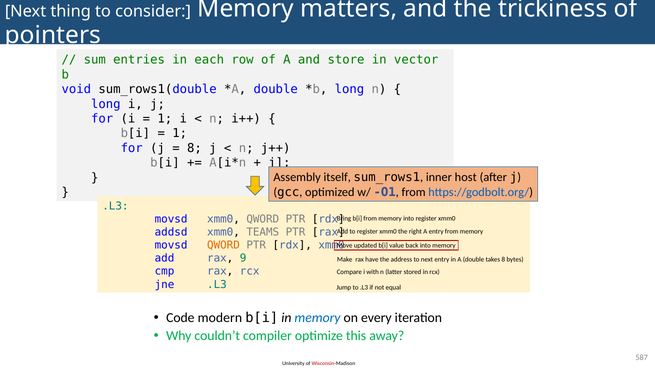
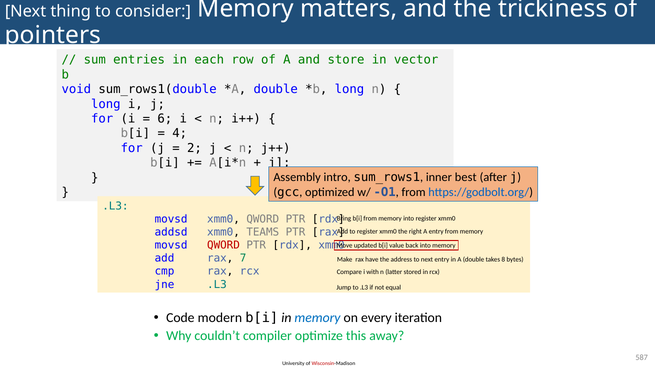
1 at (165, 119): 1 -> 6
1 at (180, 134): 1 -> 4
8 at (194, 148): 8 -> 2
itself: itself -> intro
host: host -> best
QWORD at (223, 245) colour: orange -> red
9: 9 -> 7
